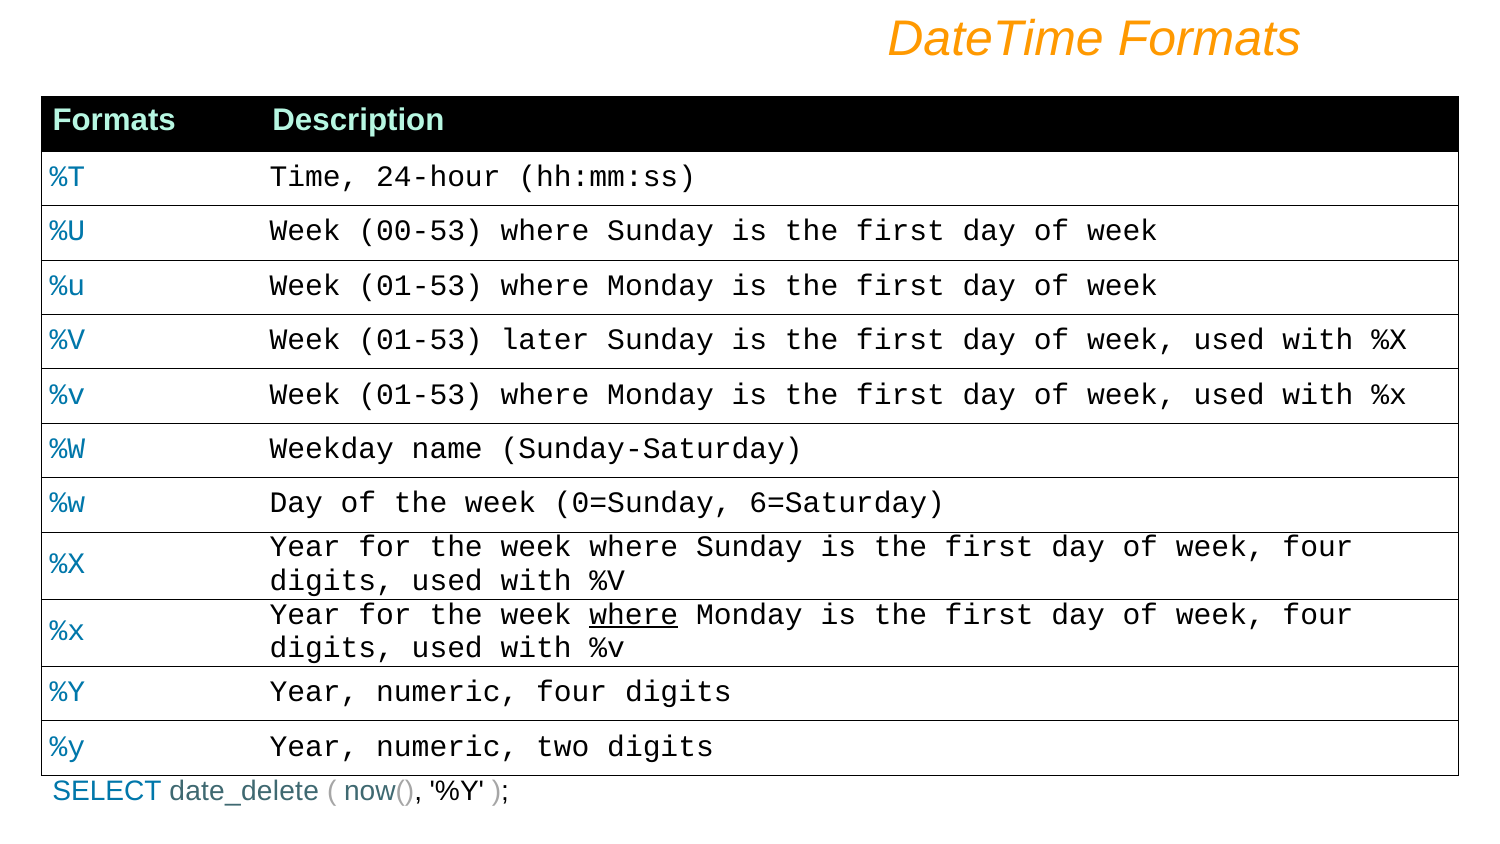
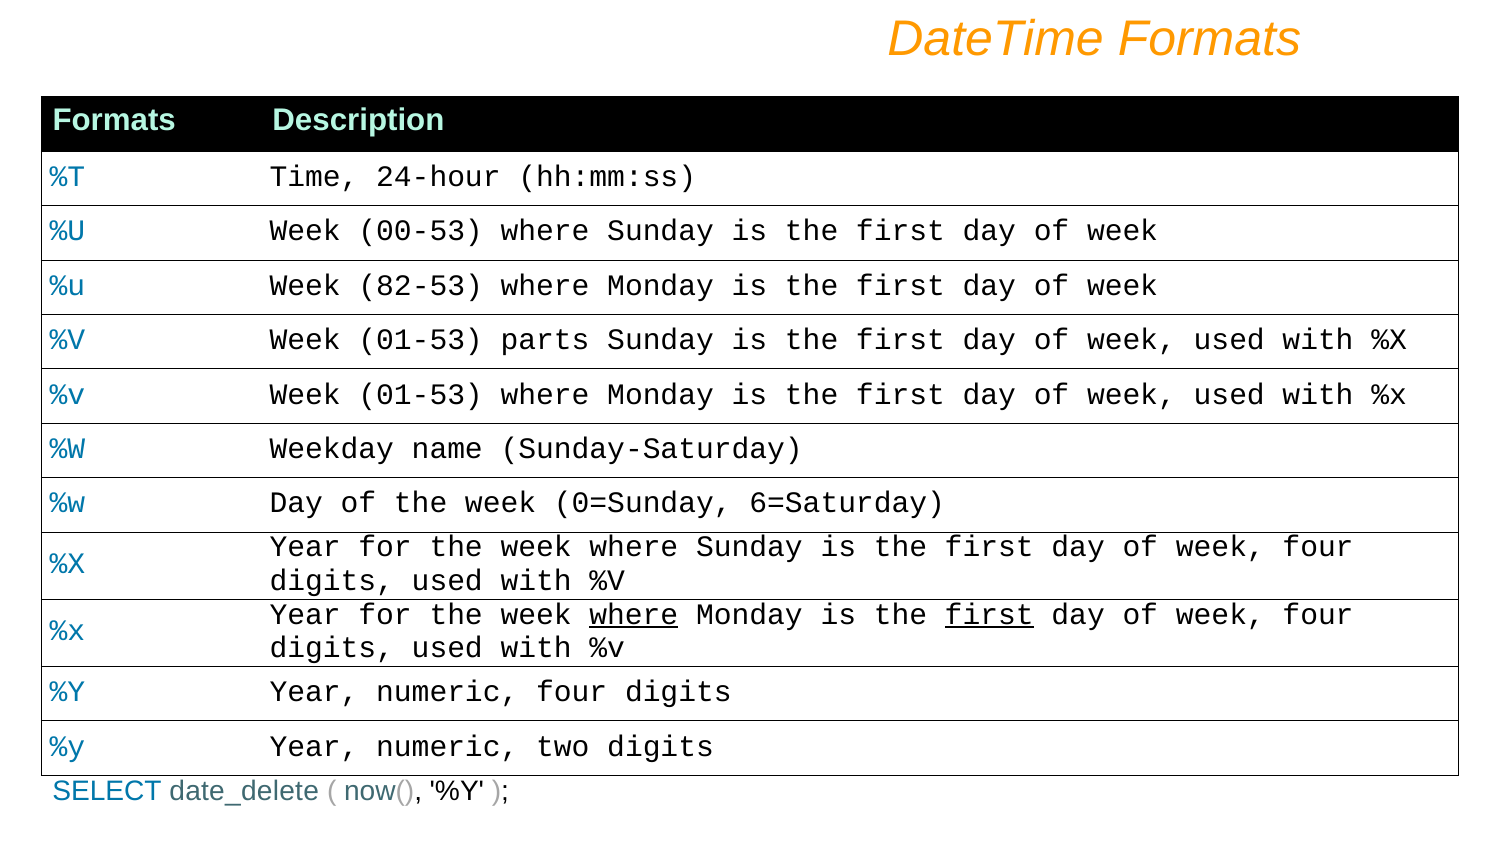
%u Week 01-53: 01-53 -> 82-53
later: later -> parts
first at (989, 614) underline: none -> present
